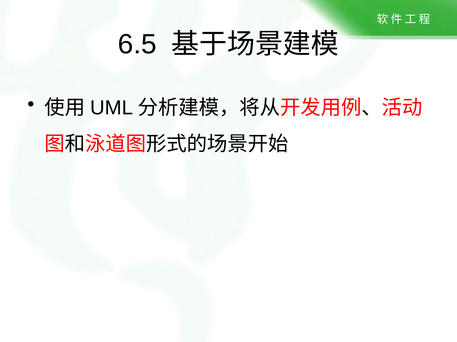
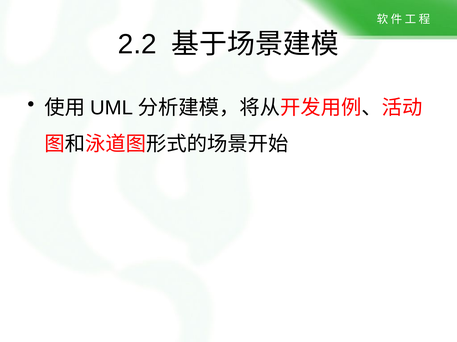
6.5: 6.5 -> 2.2
